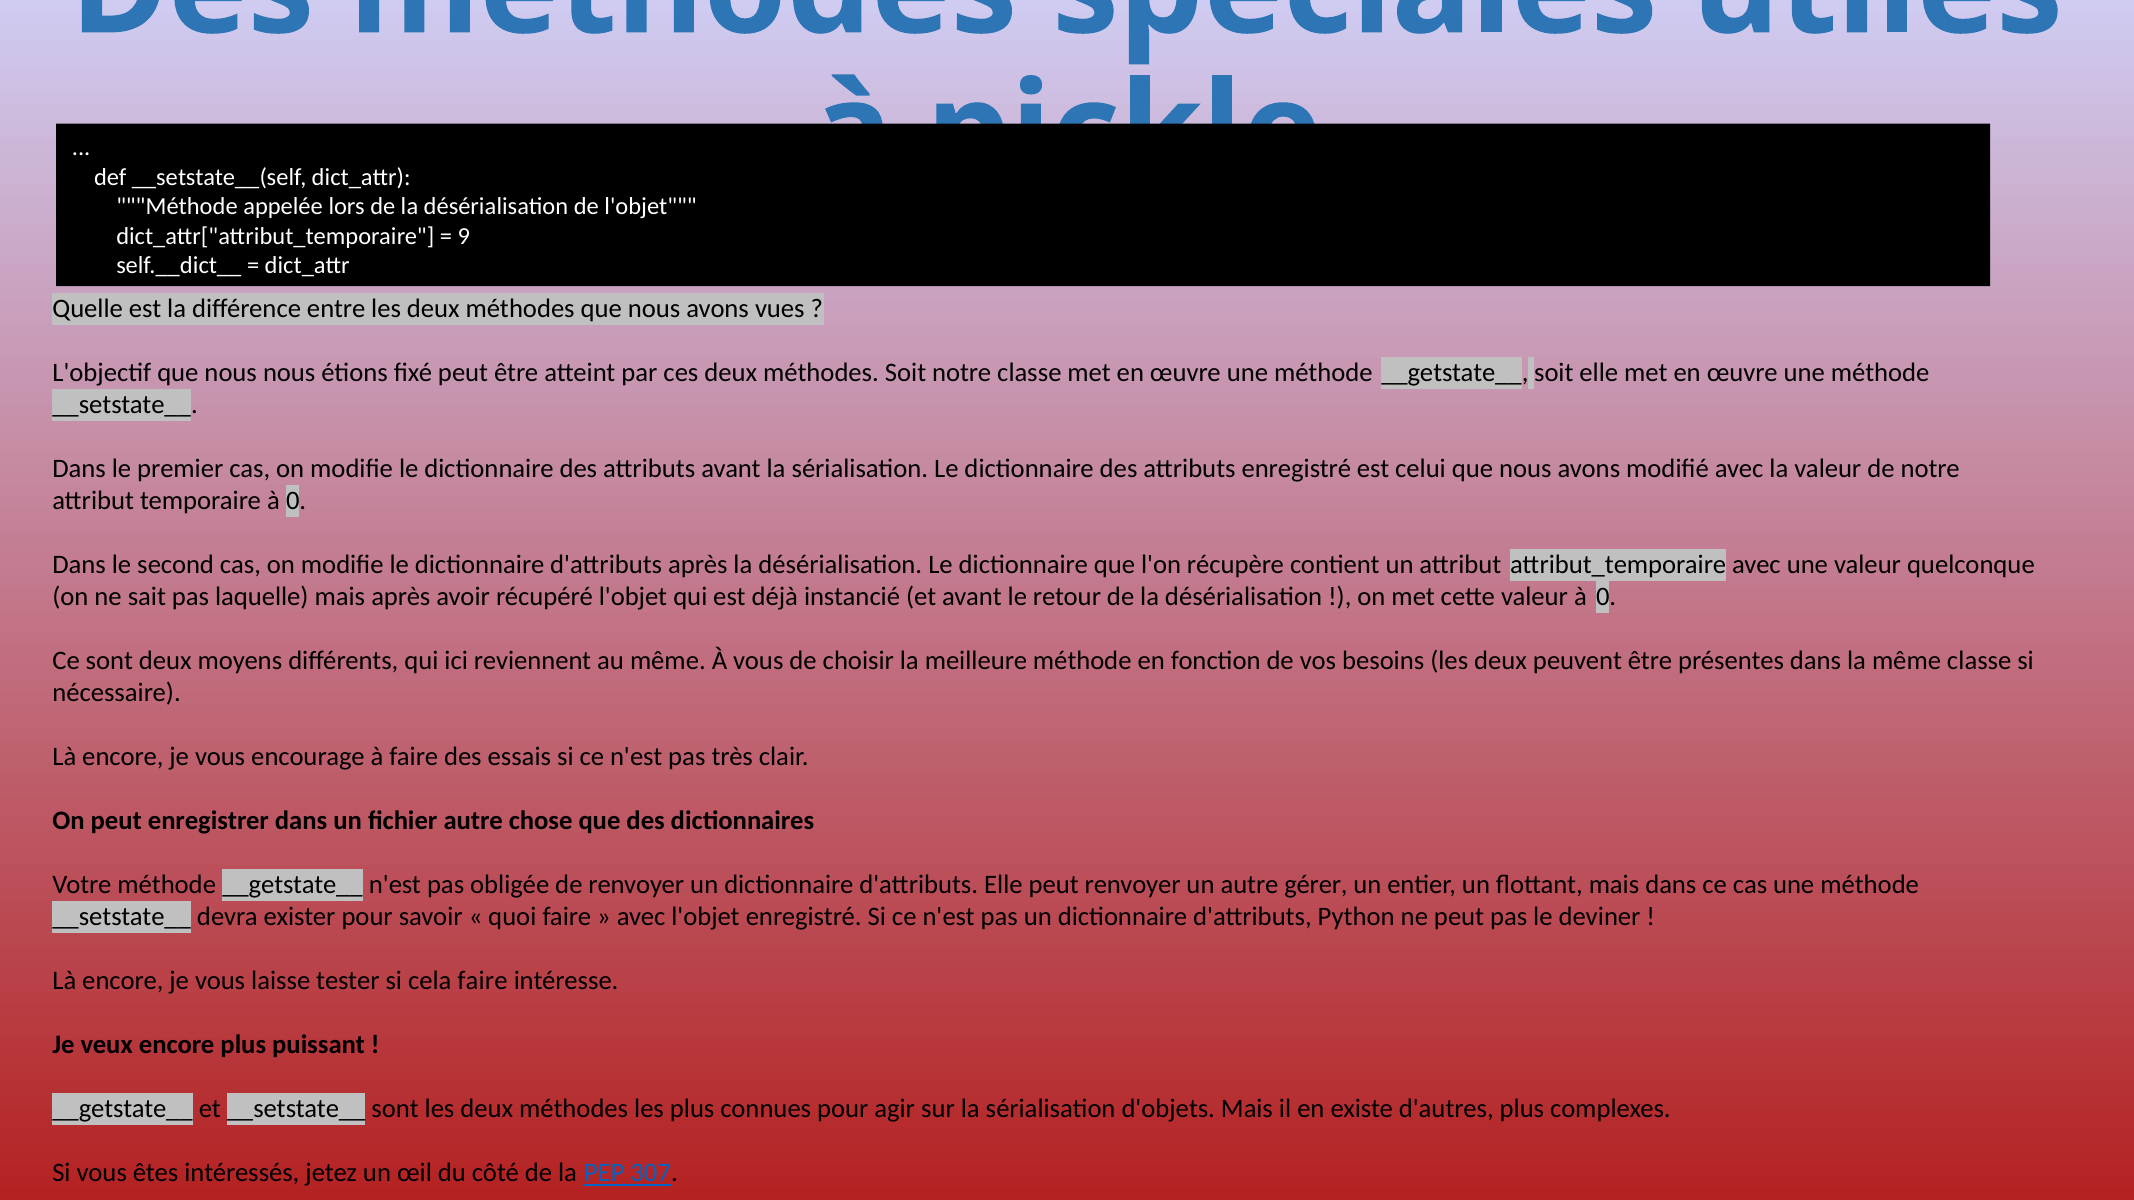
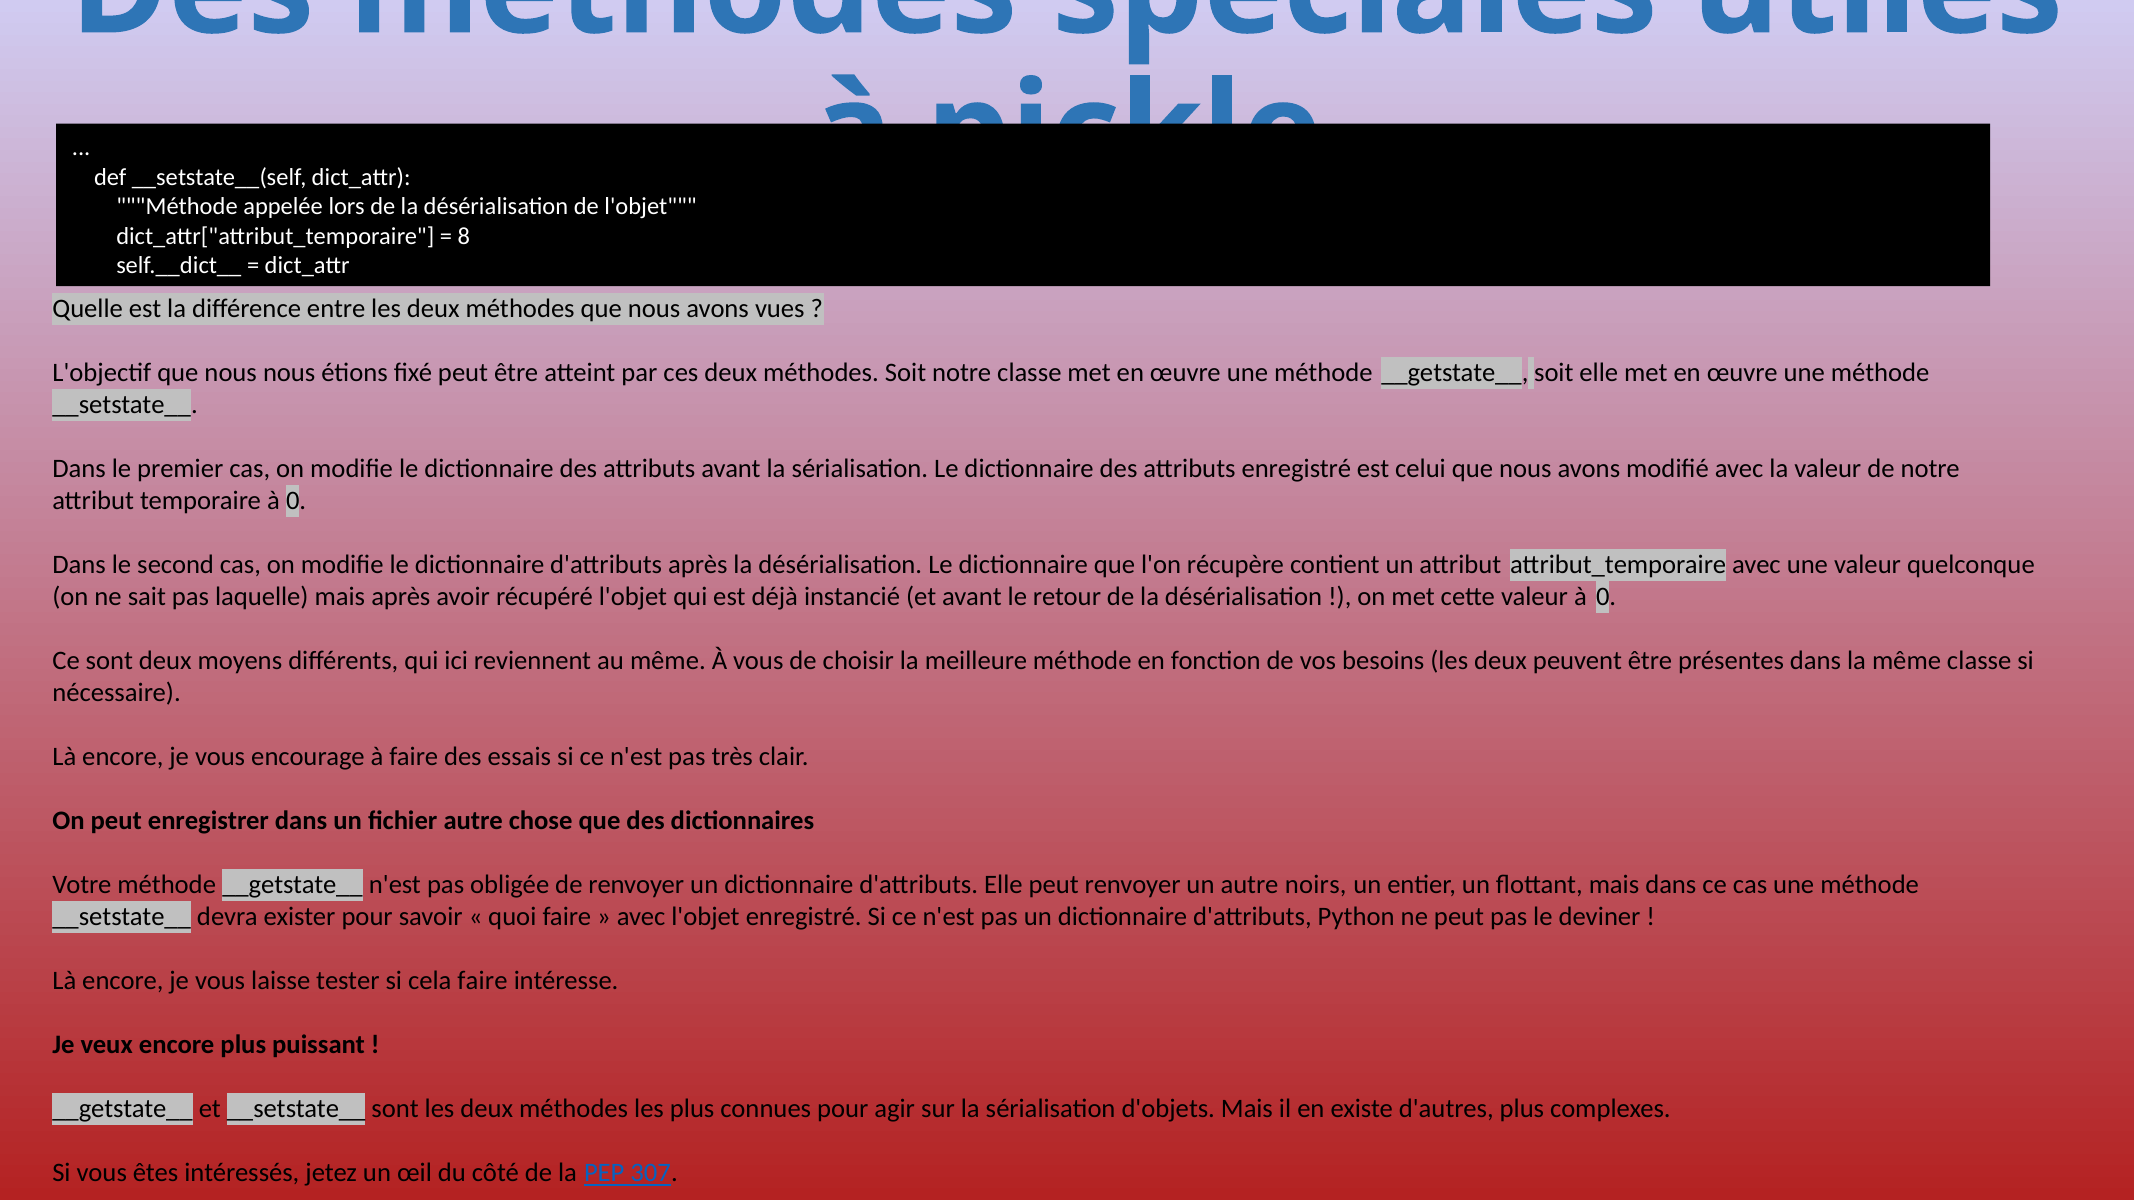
9: 9 -> 8
gérer: gérer -> noirs
